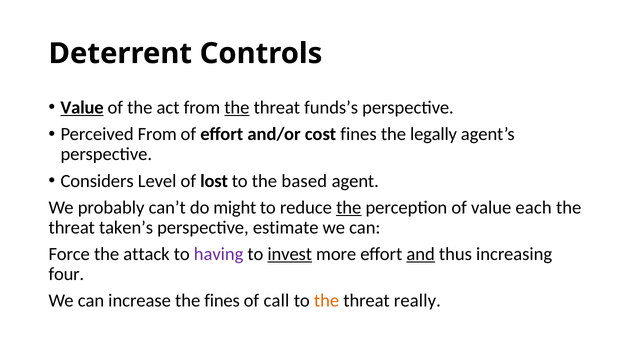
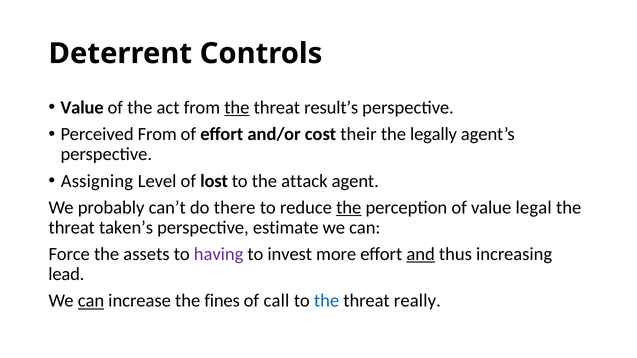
Value at (82, 108) underline: present -> none
funds’s: funds’s -> result’s
cost fines: fines -> their
Considers: Considers -> Assigning
based: based -> attack
might: might -> there
each: each -> legal
attack: attack -> assets
invest underline: present -> none
four: four -> lead
can at (91, 301) underline: none -> present
the at (327, 301) colour: orange -> blue
